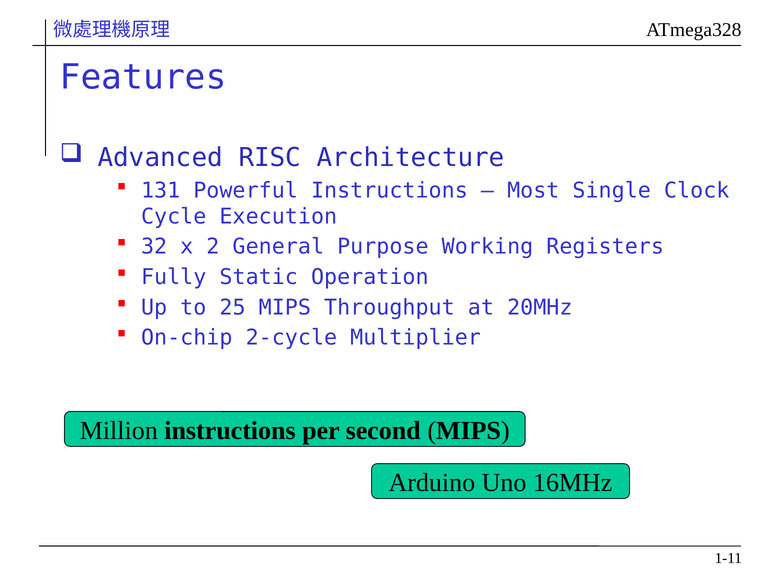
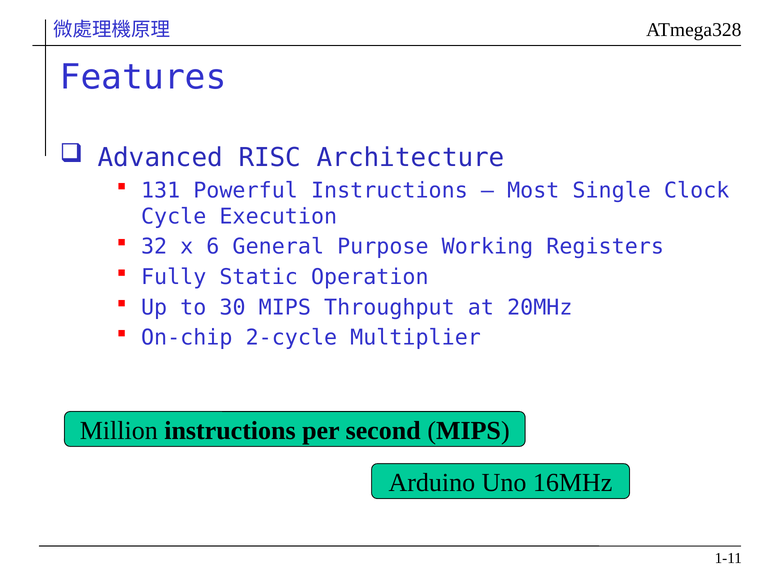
2: 2 -> 6
25: 25 -> 30
